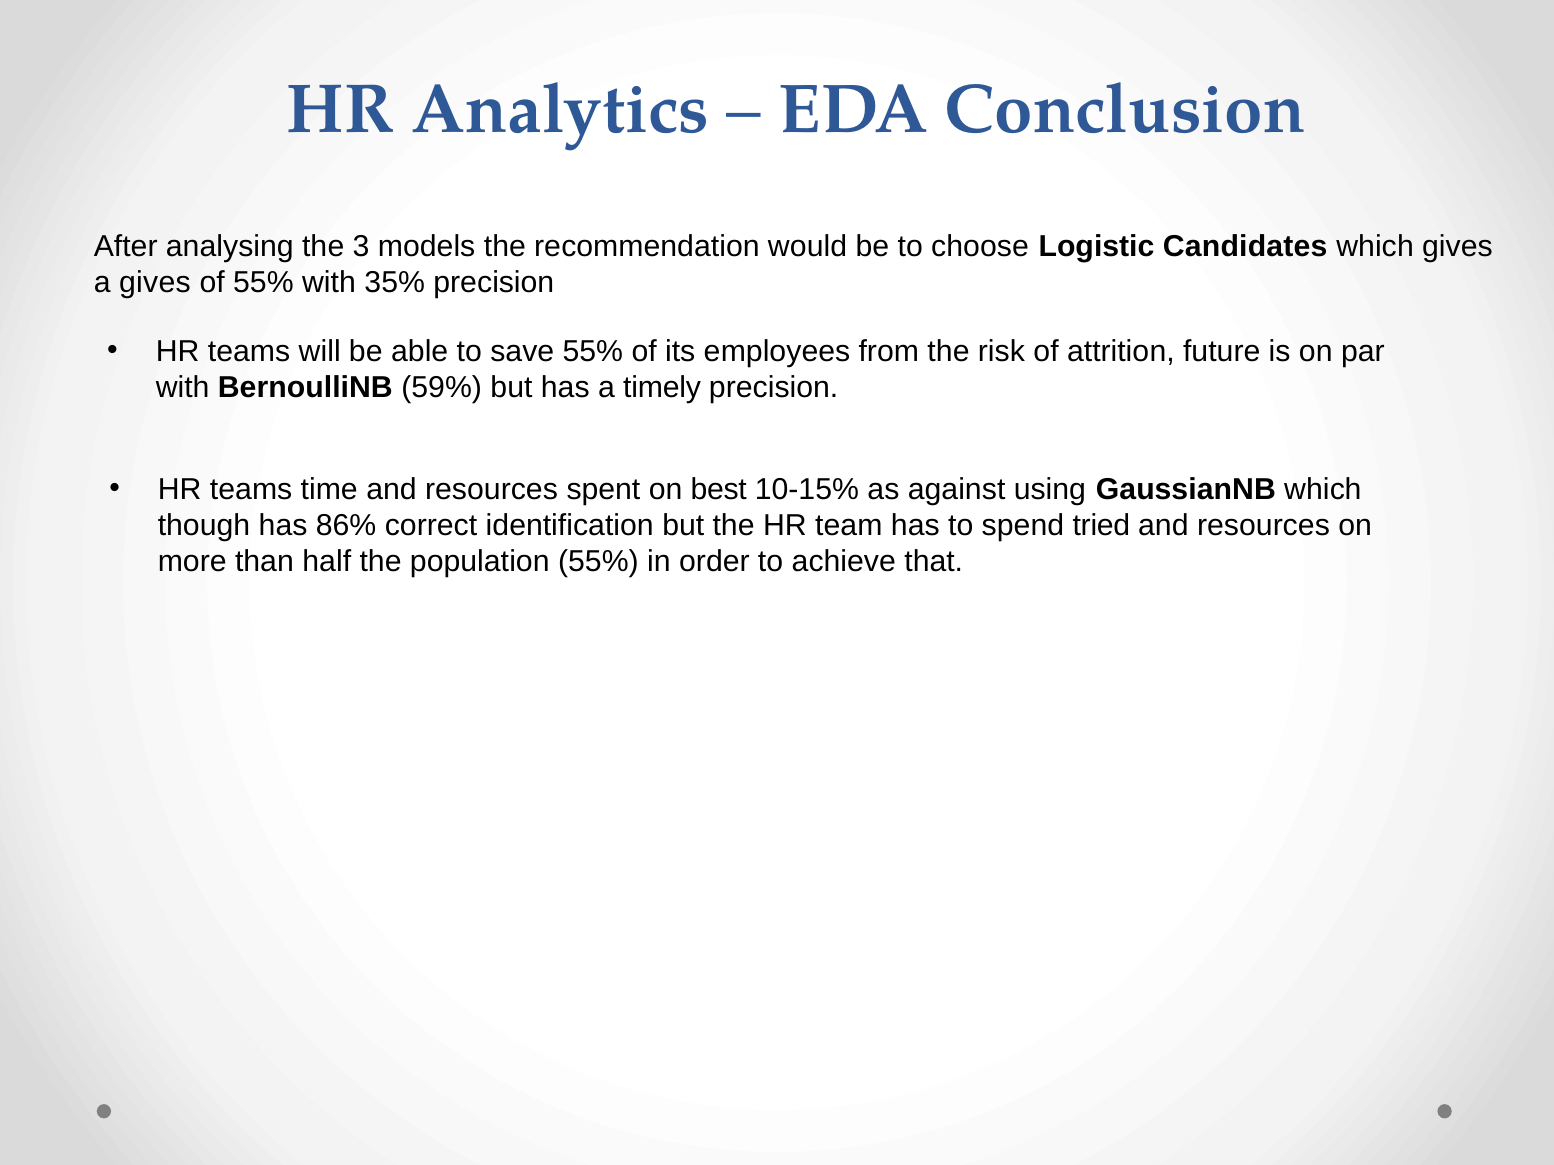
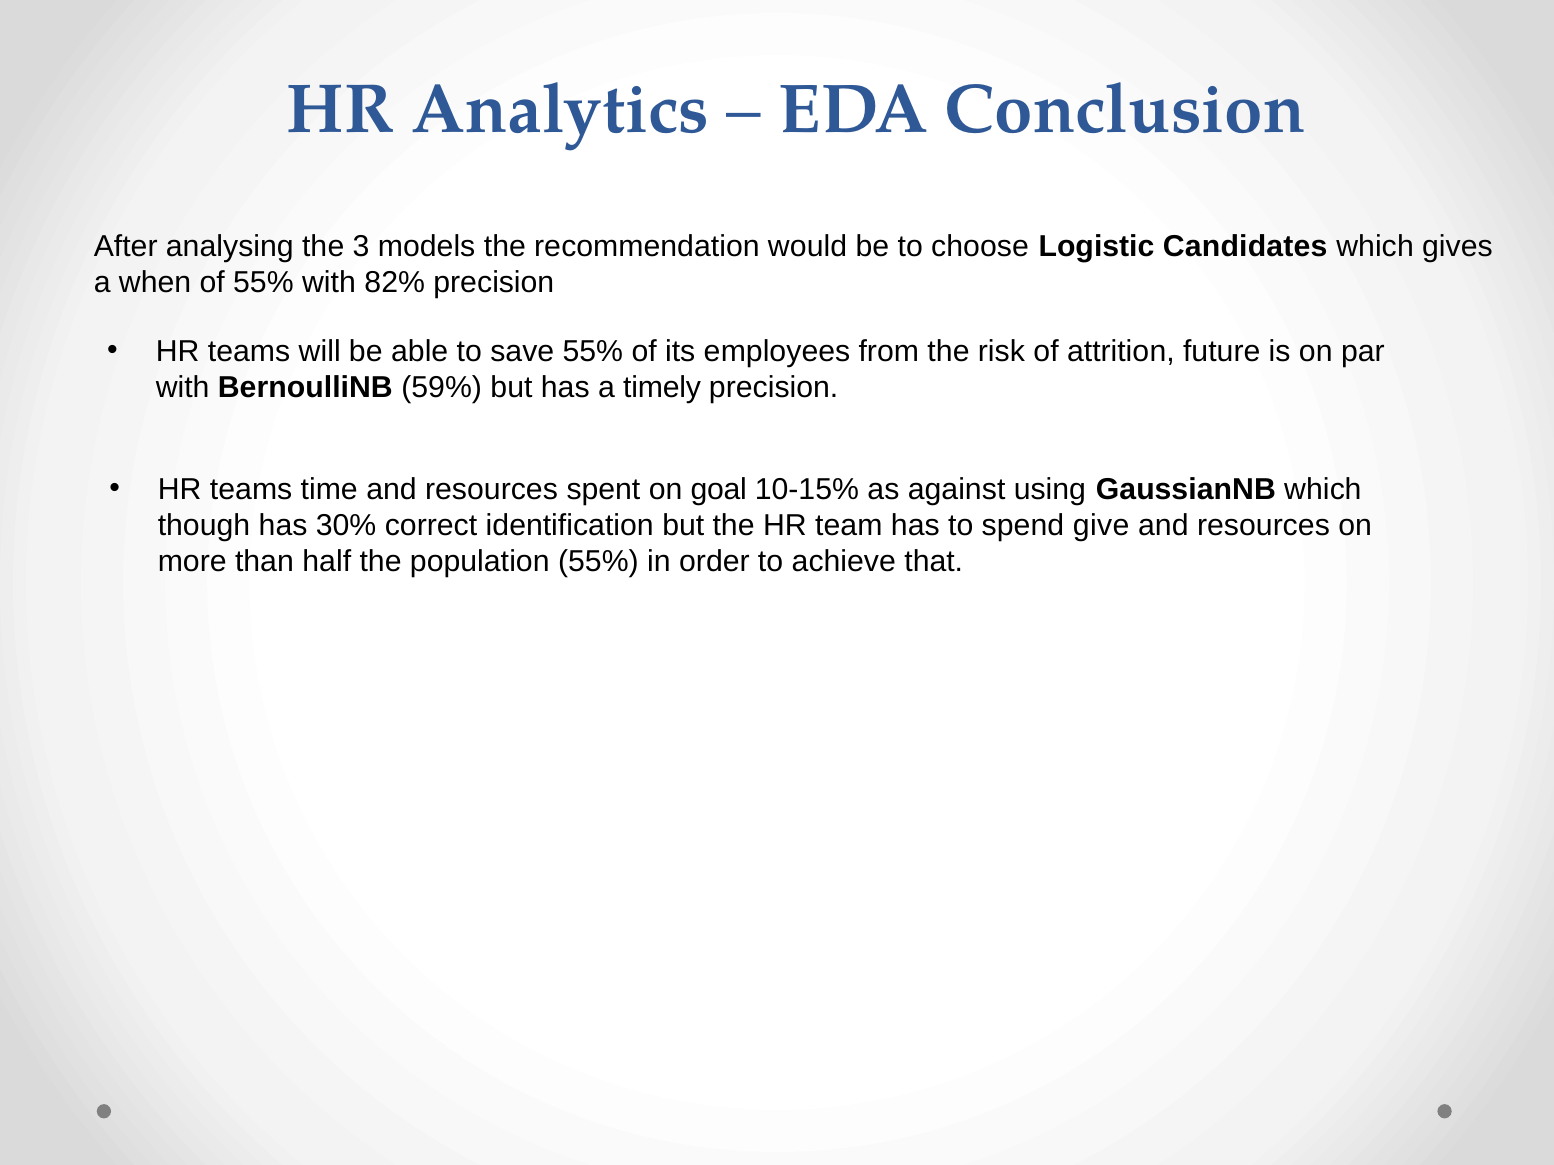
a gives: gives -> when
35%: 35% -> 82%
best: best -> goal
86%: 86% -> 30%
tried: tried -> give
